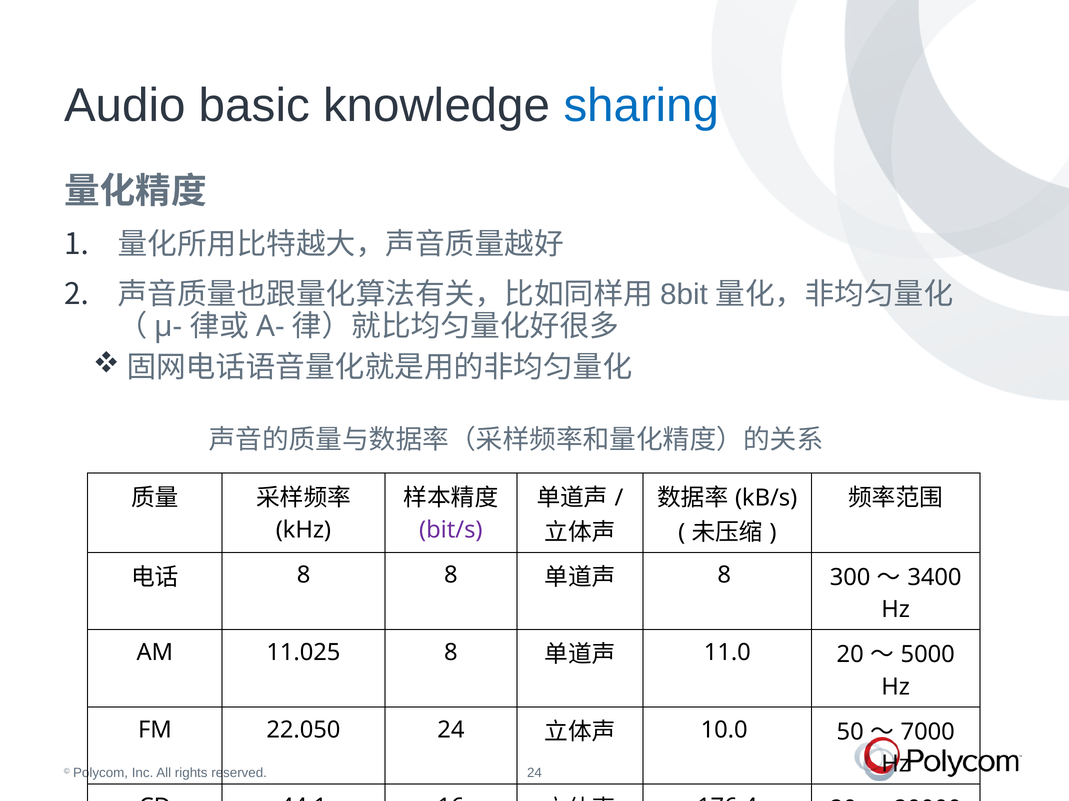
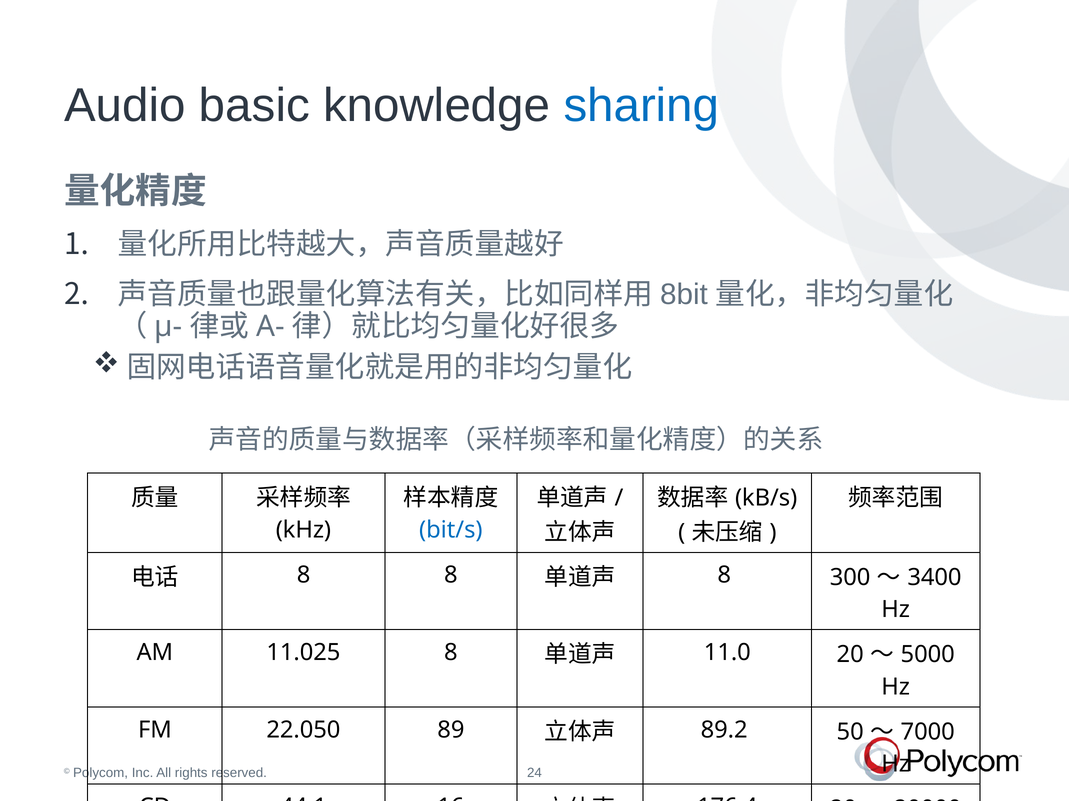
bit/s colour: purple -> blue
22.050 24: 24 -> 89
10.0: 10.0 -> 89.2
